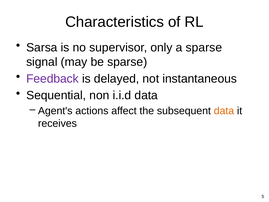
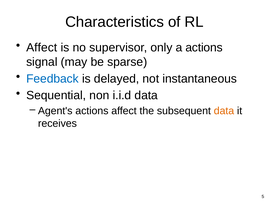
Sarsa at (42, 47): Sarsa -> Affect
a sparse: sparse -> actions
Feedback colour: purple -> blue
